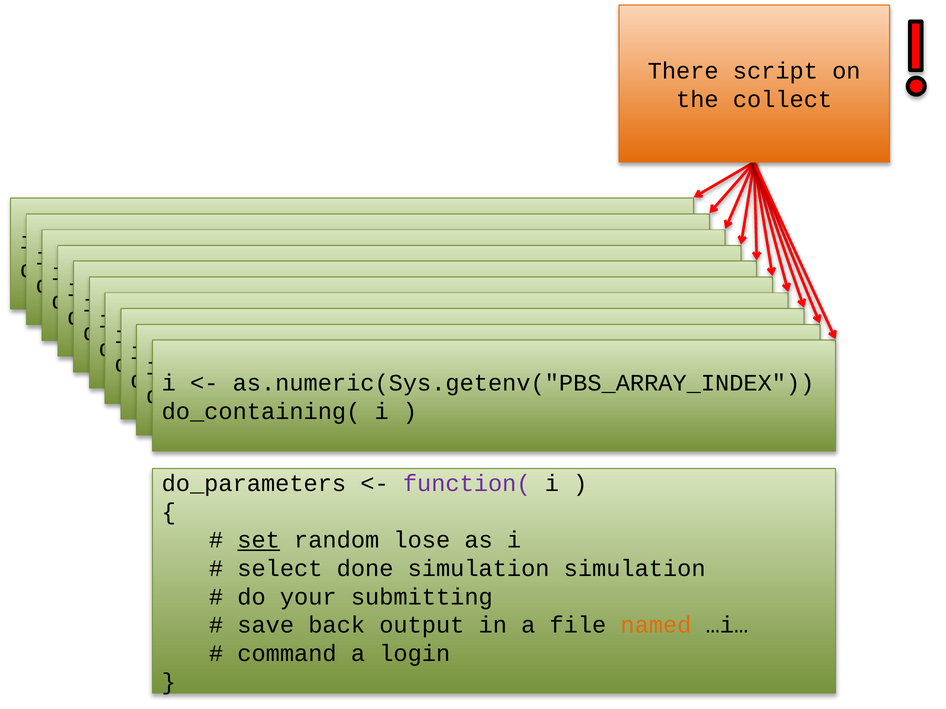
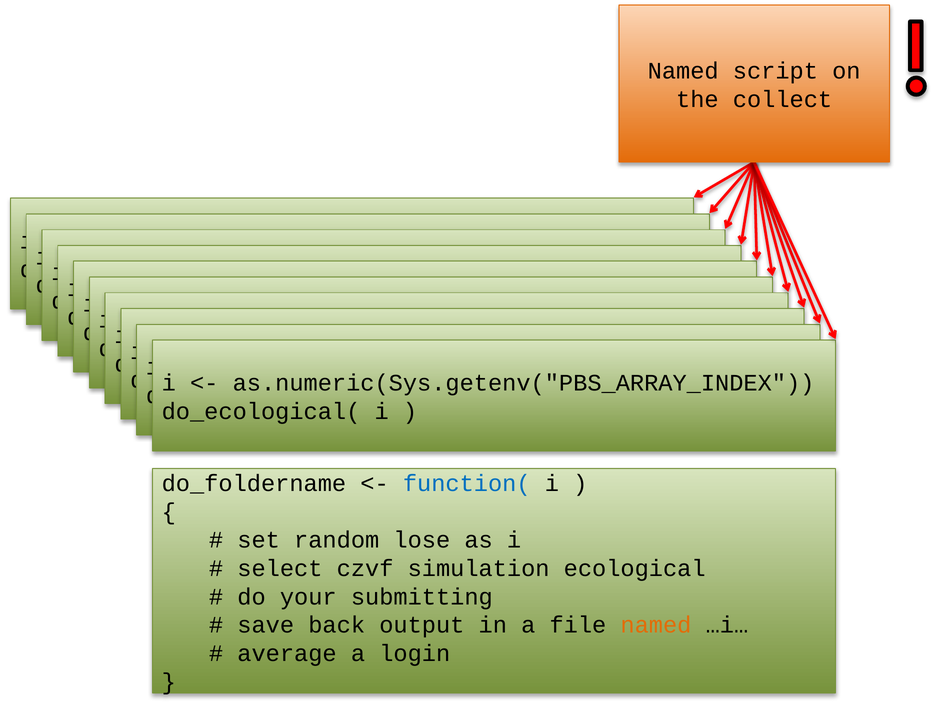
There at (683, 71): There -> Named
do_containing(: do_containing( -> do_ecological(
do_parameters: do_parameters -> do_foldername
function( colour: purple -> blue
set underline: present -> none
done: done -> czvf
simulation simulation: simulation -> ecological
command: command -> average
